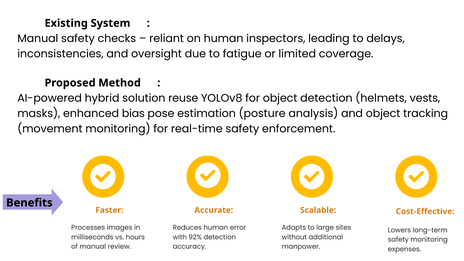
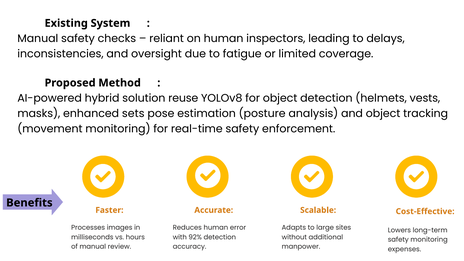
bias: bias -> sets
